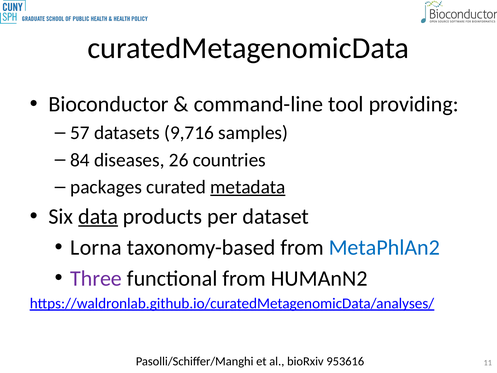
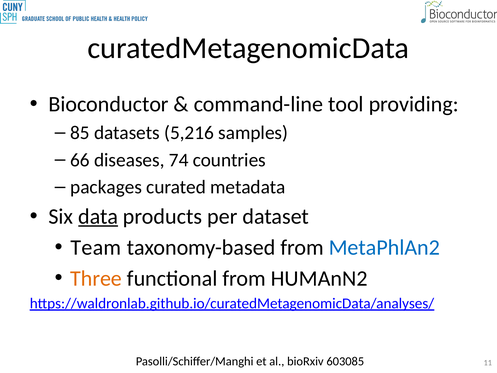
57: 57 -> 85
9,716: 9,716 -> 5,216
84: 84 -> 66
26: 26 -> 74
metadata underline: present -> none
Lorna: Lorna -> Team
Three colour: purple -> orange
953616: 953616 -> 603085
